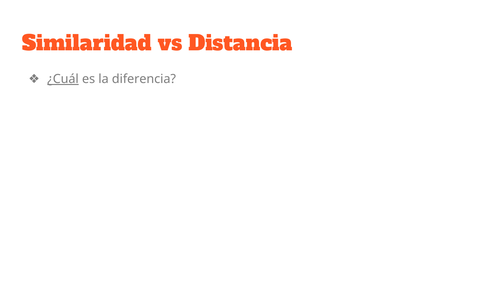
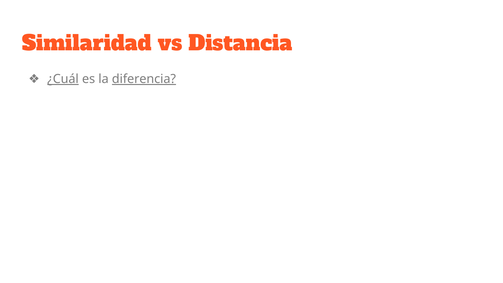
diferencia underline: none -> present
